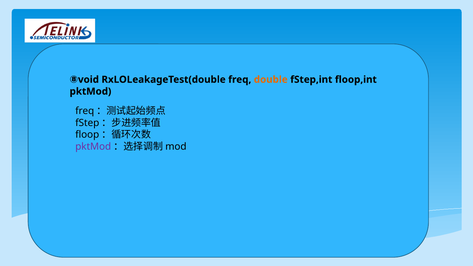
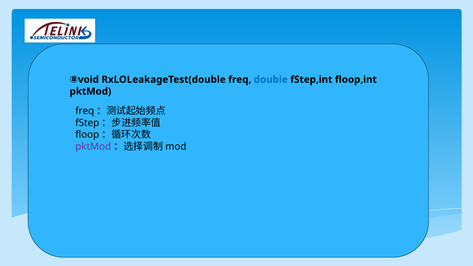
double colour: orange -> blue
